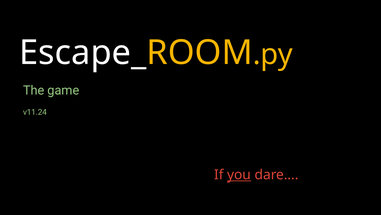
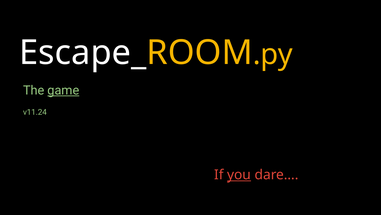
game underline: none -> present
